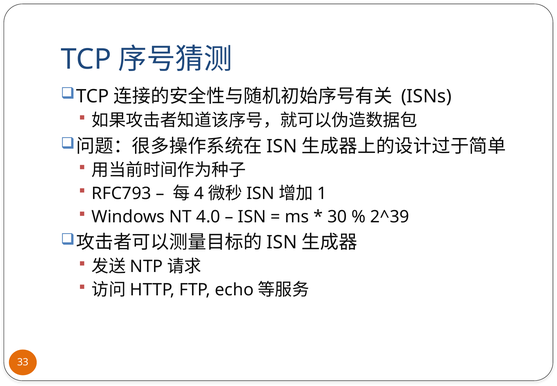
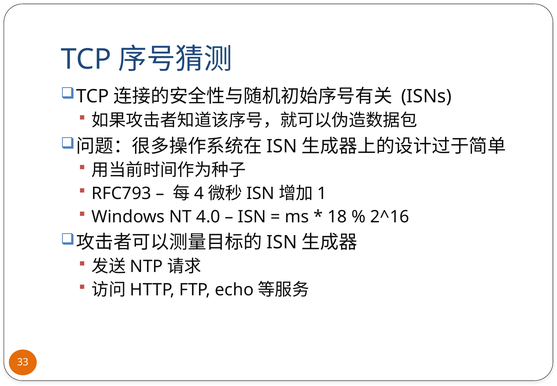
30: 30 -> 18
2^39: 2^39 -> 2^16
